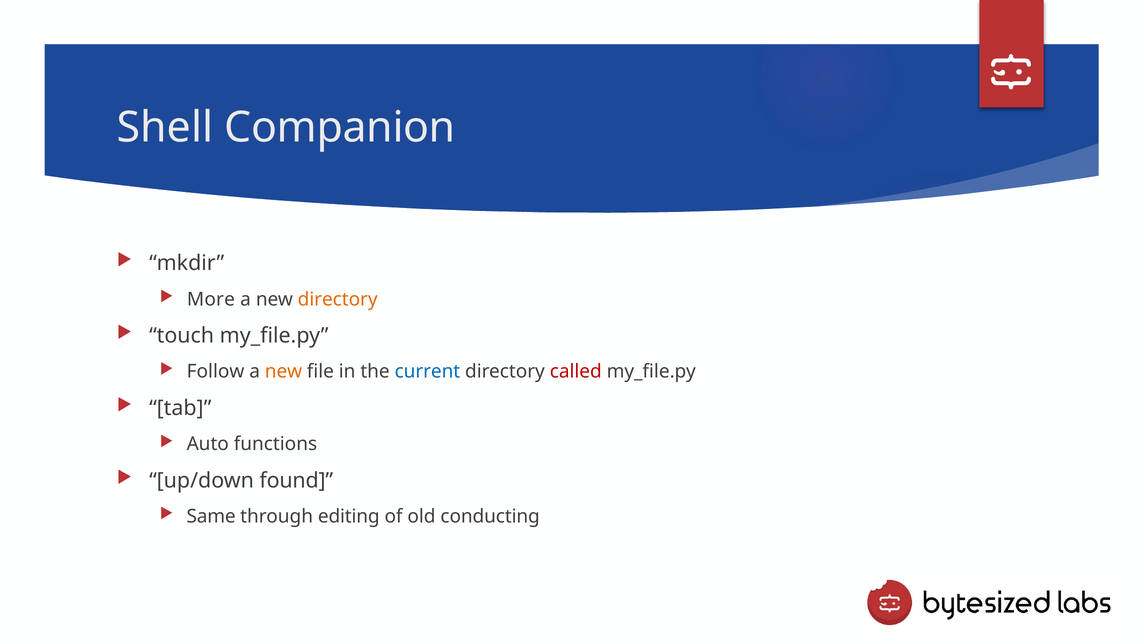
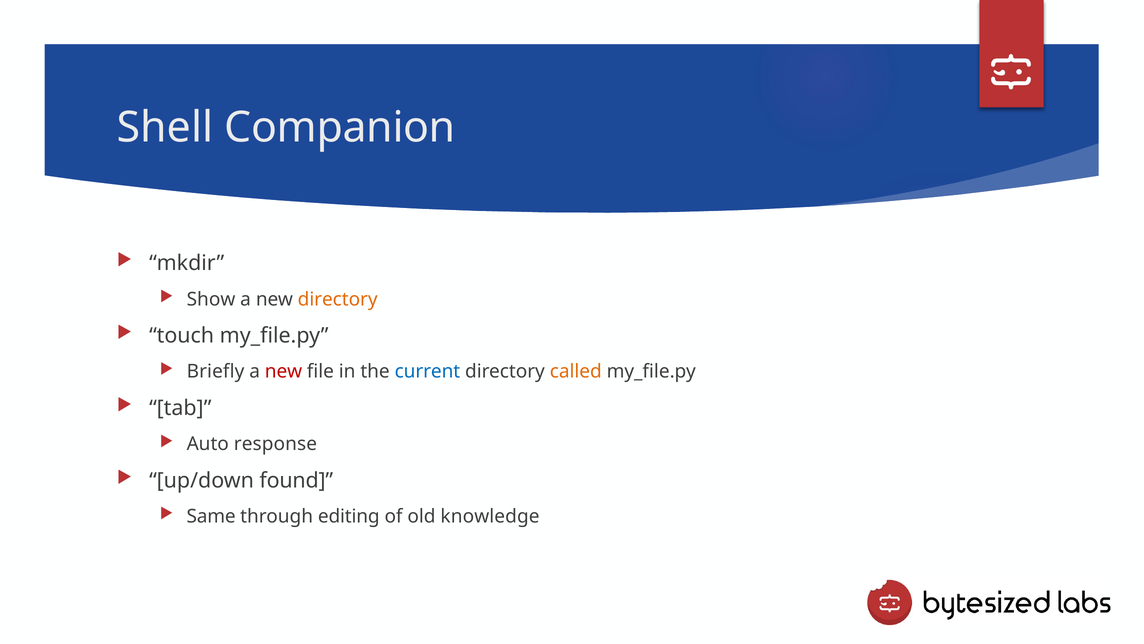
More: More -> Show
Follow: Follow -> Briefly
new at (283, 371) colour: orange -> red
called colour: red -> orange
functions: functions -> response
conducting: conducting -> knowledge
